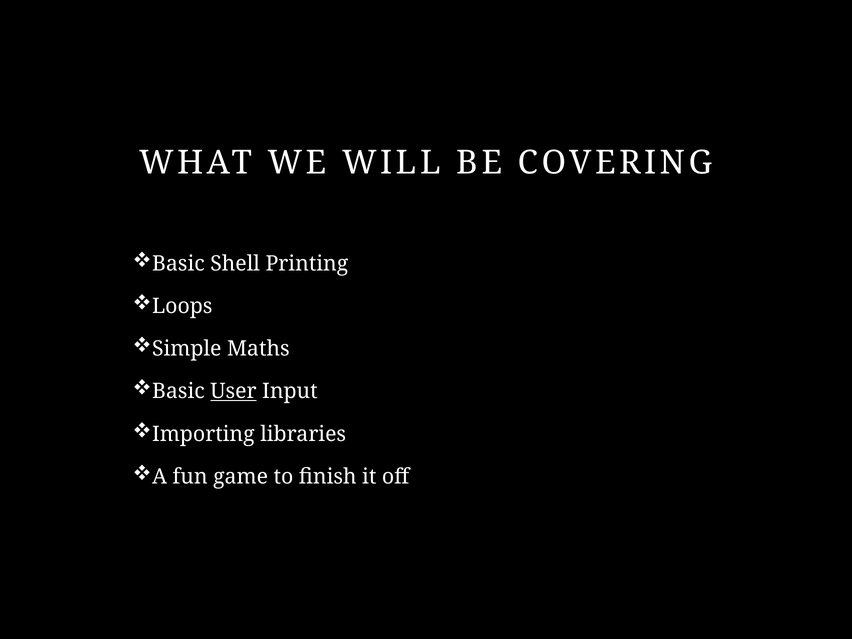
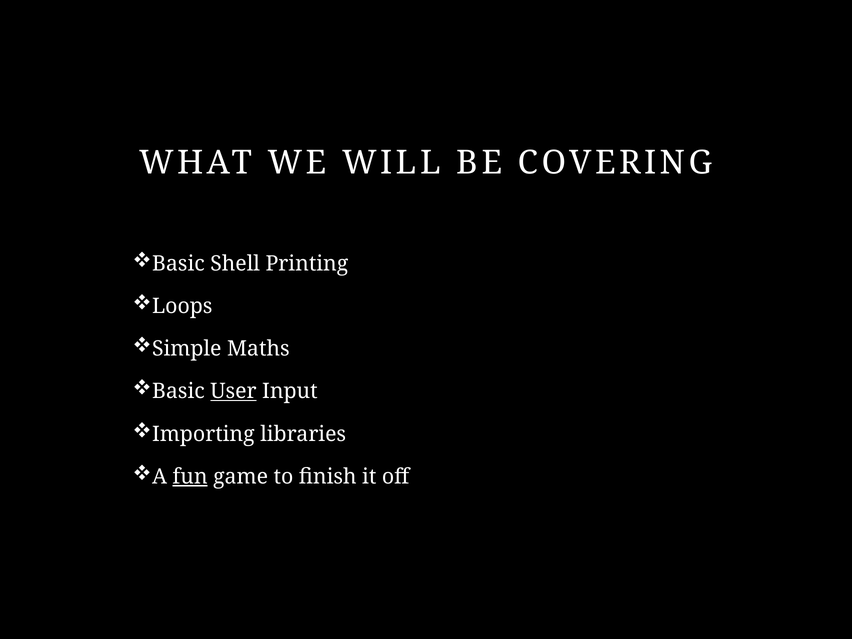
fun underline: none -> present
